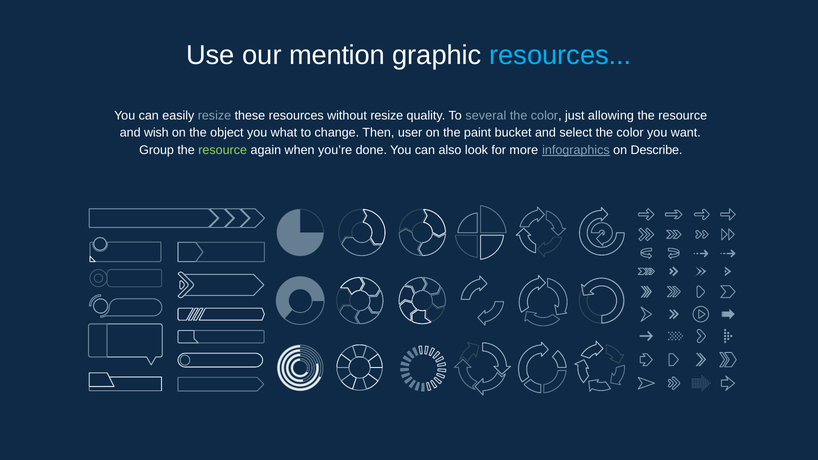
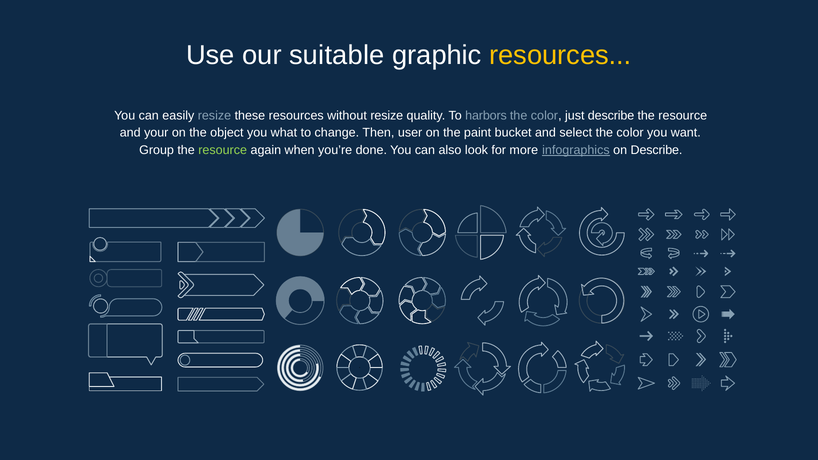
mention: mention -> suitable
resources at (560, 55) colour: light blue -> yellow
several: several -> harbors
just allowing: allowing -> describe
wish: wish -> your
